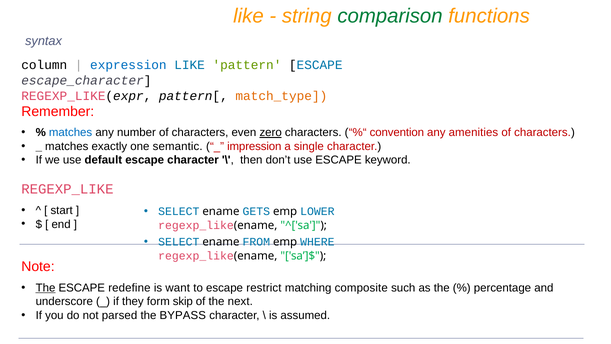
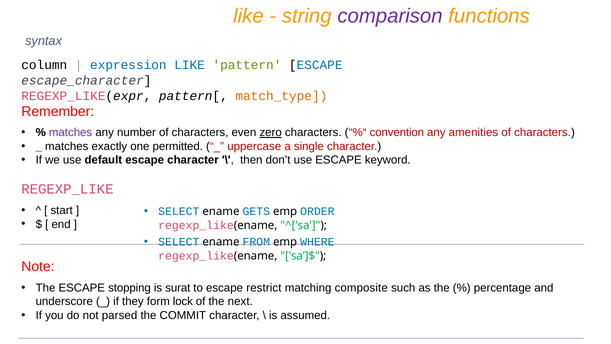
comparison colour: green -> purple
matches at (71, 132) colour: blue -> purple
semantic: semantic -> permitted
impression: impression -> uppercase
LOWER: LOWER -> ORDER
The at (46, 288) underline: present -> none
redefine: redefine -> stopping
want: want -> surat
skip: skip -> lock
BYPASS: BYPASS -> COMMIT
